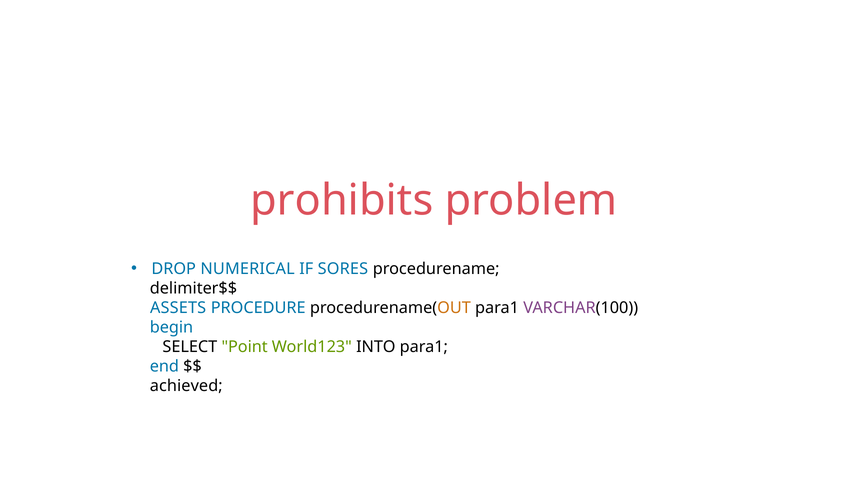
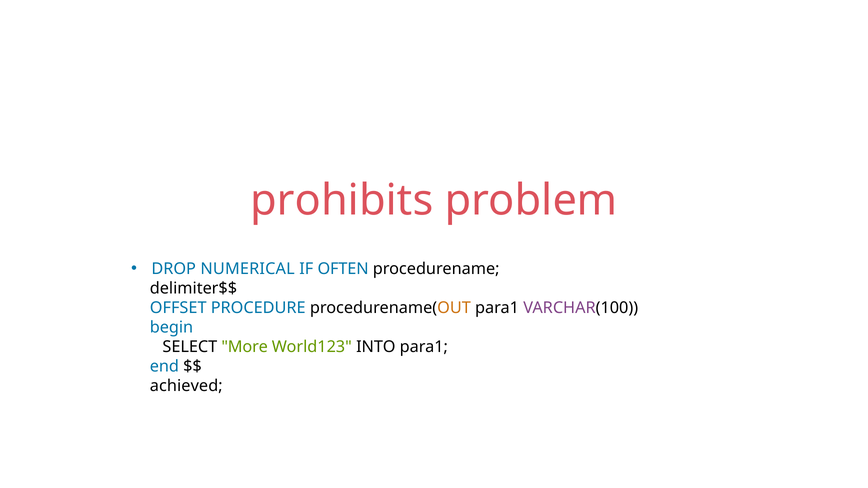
SORES: SORES -> OFTEN
ASSETS: ASSETS -> OFFSET
Point: Point -> More
